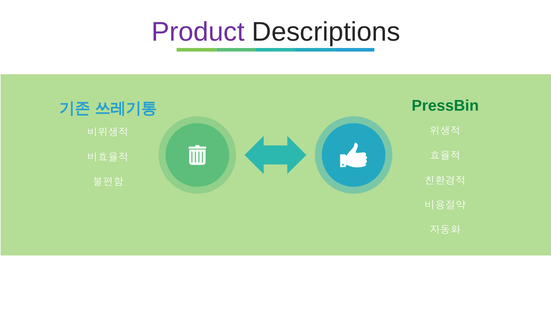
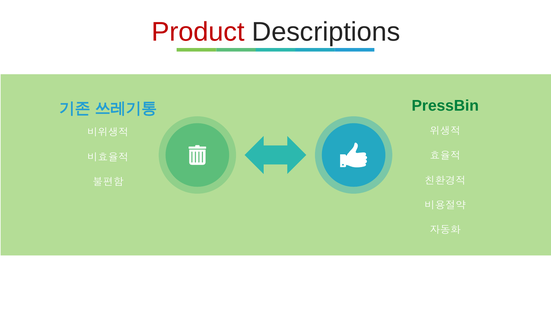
Product colour: purple -> red
